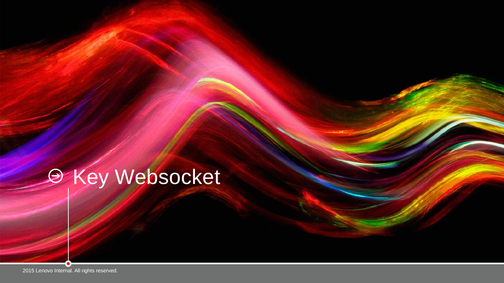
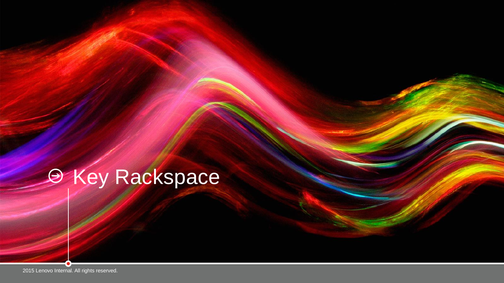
Websocket: Websocket -> Rackspace
